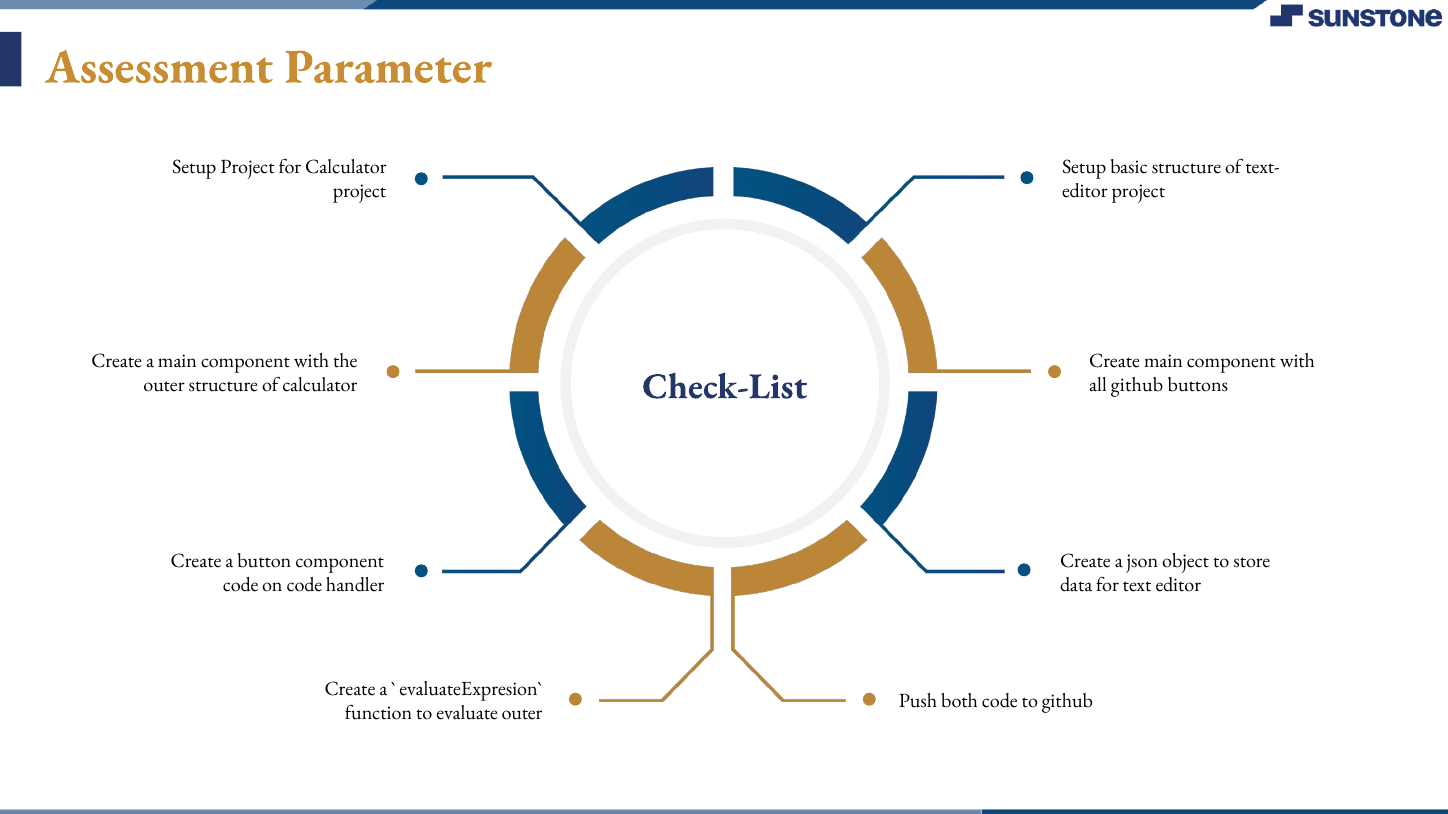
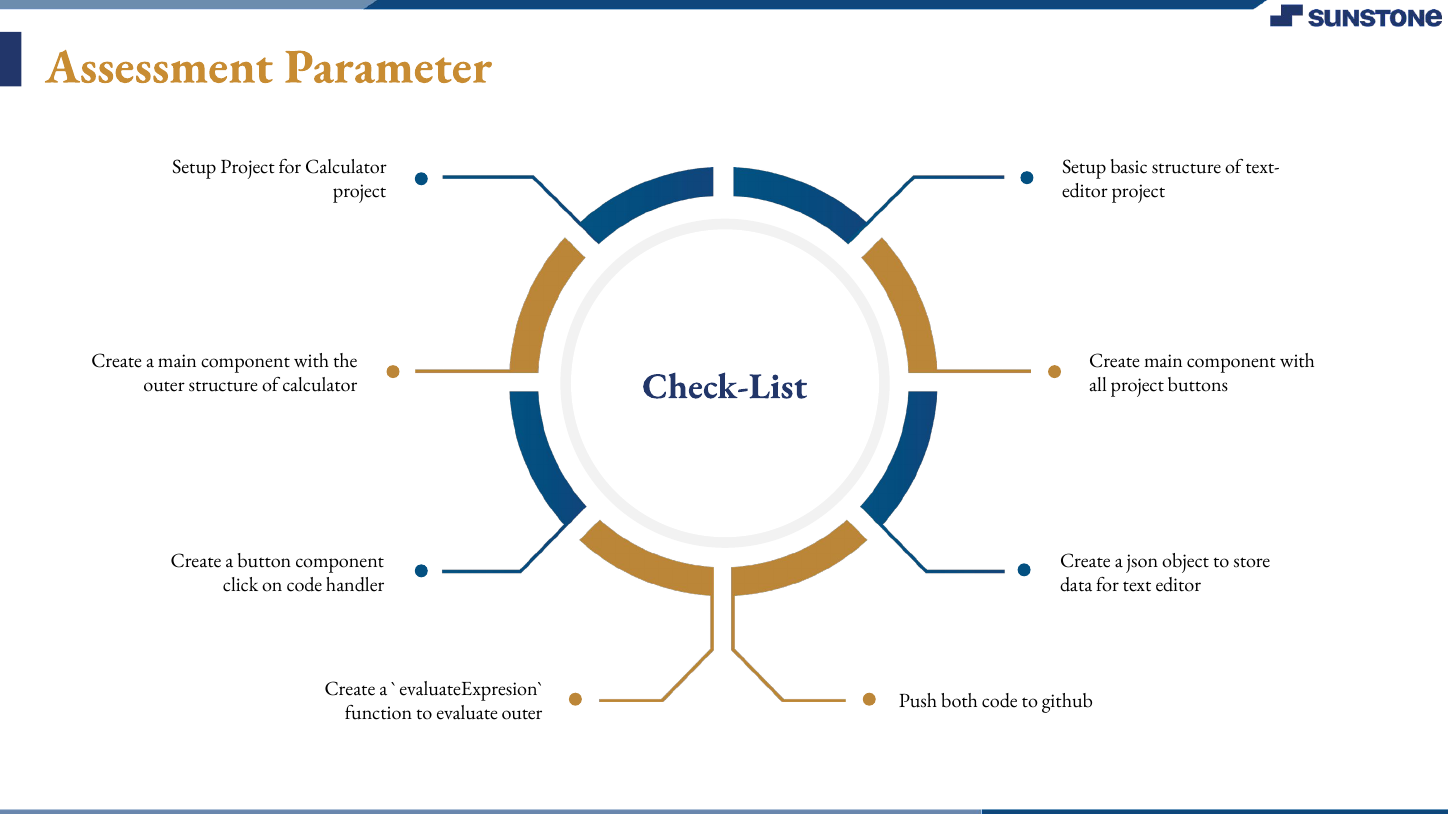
all github: github -> project
code at (241, 585): code -> click
